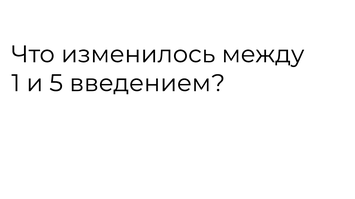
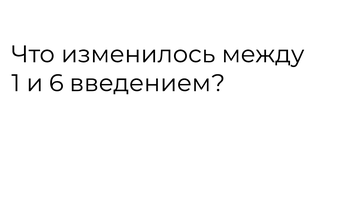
5: 5 -> 6
